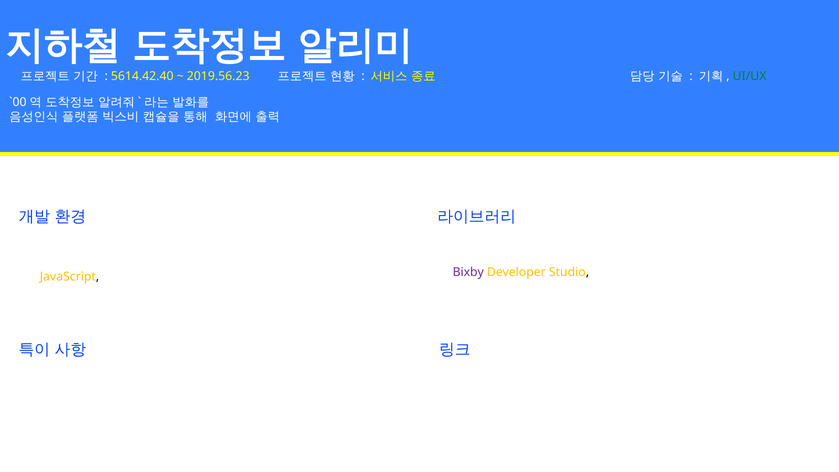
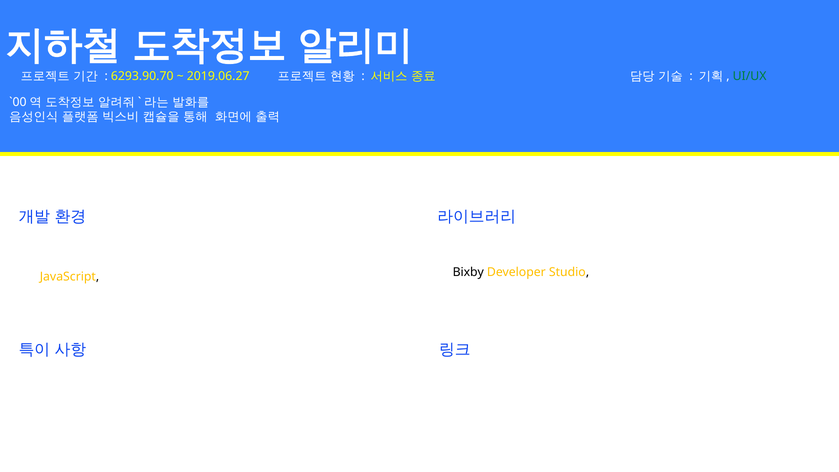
5614.42.40: 5614.42.40 -> 6293.90.70
2019.56.23: 2019.56.23 -> 2019.06.27
Bixby colour: purple -> black
